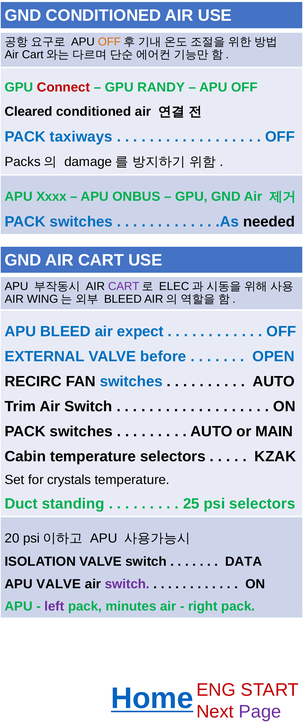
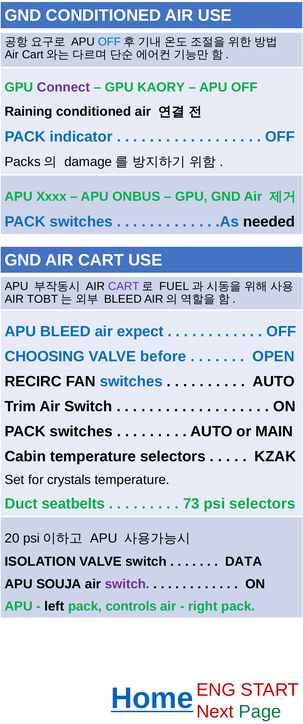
OFF at (109, 42) colour: orange -> blue
Connect colour: red -> purple
RANDY: RANDY -> KAORY
Cleared: Cleared -> Raining
taxiways: taxiways -> indicator
ELEC: ELEC -> FUEL
WING: WING -> TOBT
EXTERNAL: EXTERNAL -> CHOOSING
standing: standing -> seatbelts
25: 25 -> 73
APU VALVE: VALVE -> SOUJA
left colour: purple -> black
minutes: minutes -> controls
Page colour: purple -> green
